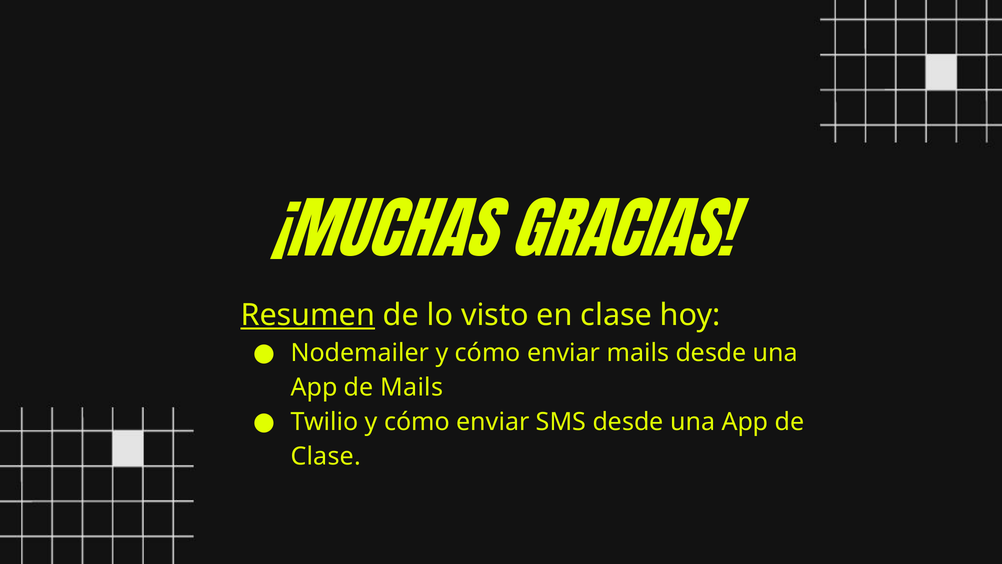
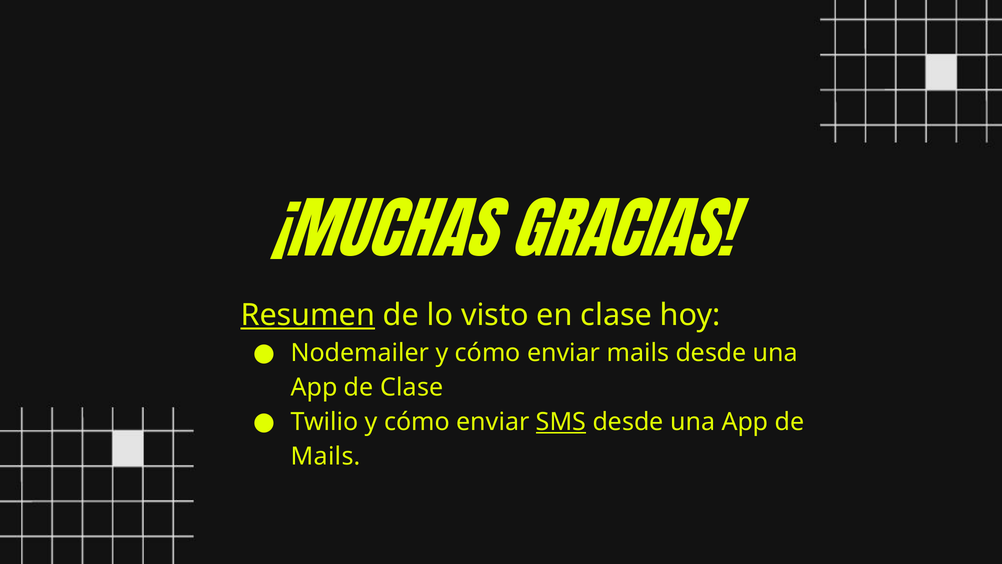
de Mails: Mails -> Clase
SMS underline: none -> present
Clase at (326, 456): Clase -> Mails
